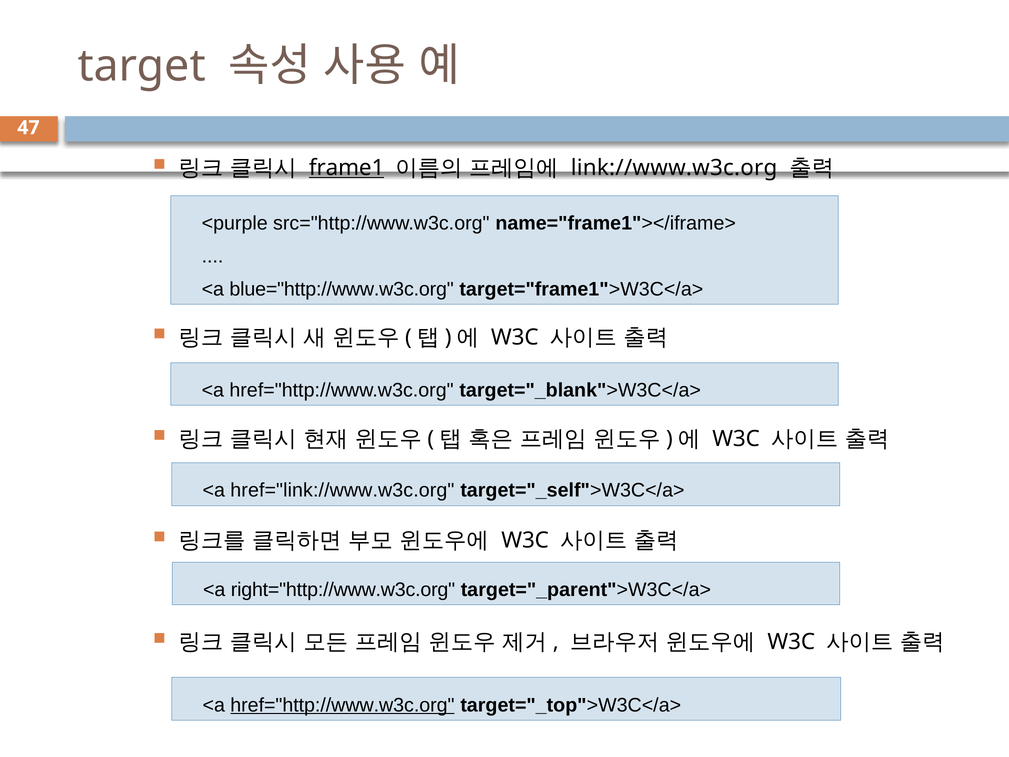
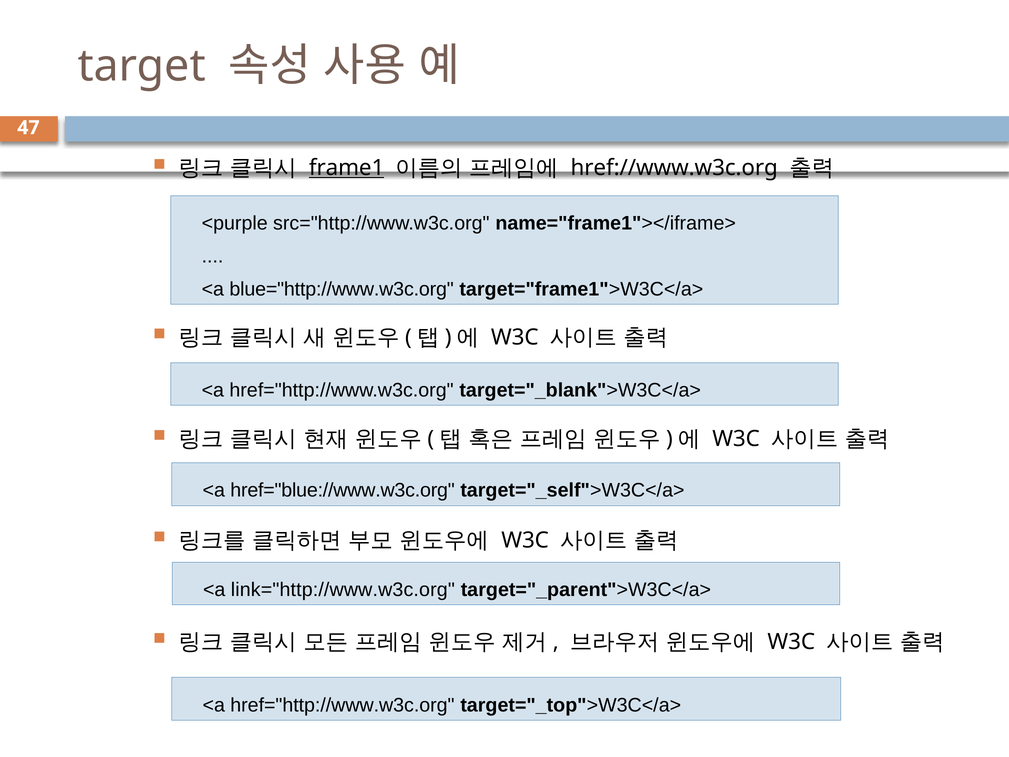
link://www.w3c.org: link://www.w3c.org -> href://www.w3c.org
href="link://www.w3c.org: href="link://www.w3c.org -> href="blue://www.w3c.org
right="http://www.w3c.org: right="http://www.w3c.org -> link="http://www.w3c.org
href="http://www.w3c.org at (342, 705) underline: present -> none
